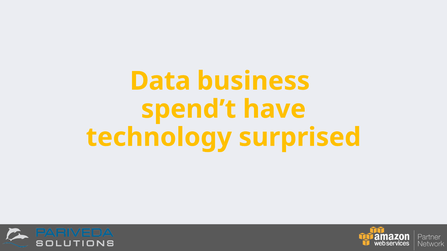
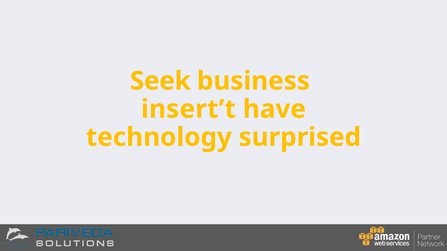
Data: Data -> Seek
spend’t: spend’t -> insert’t
